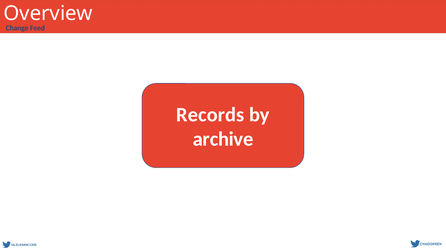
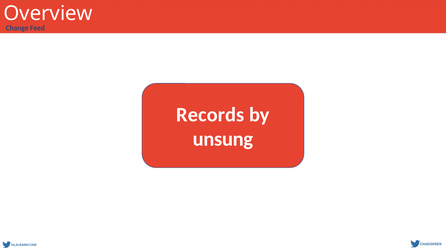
archive: archive -> unsung
